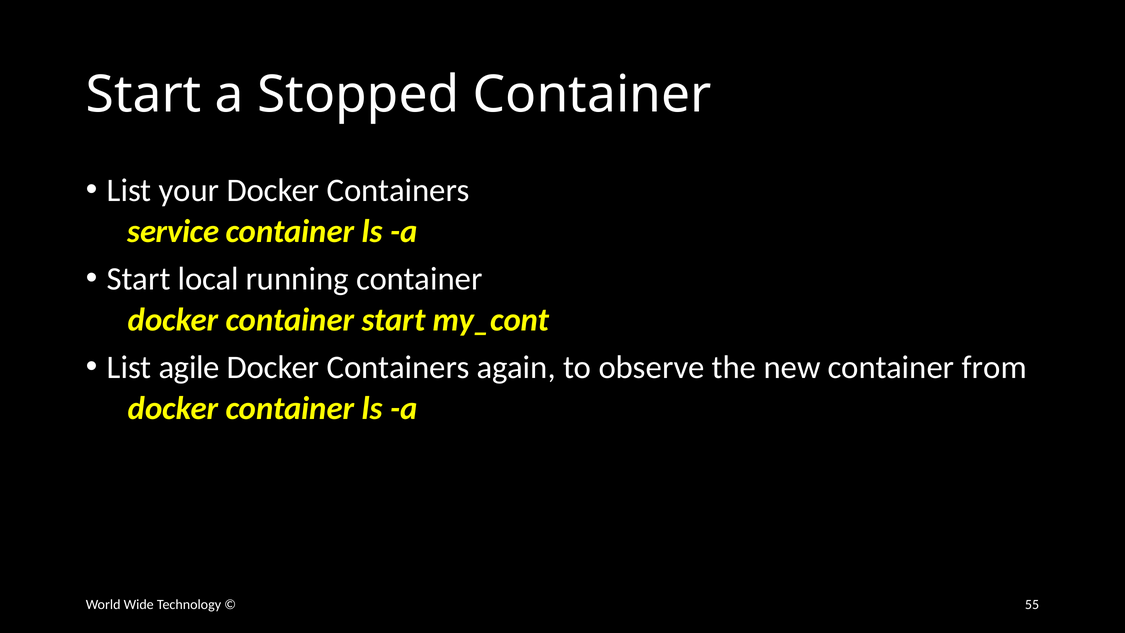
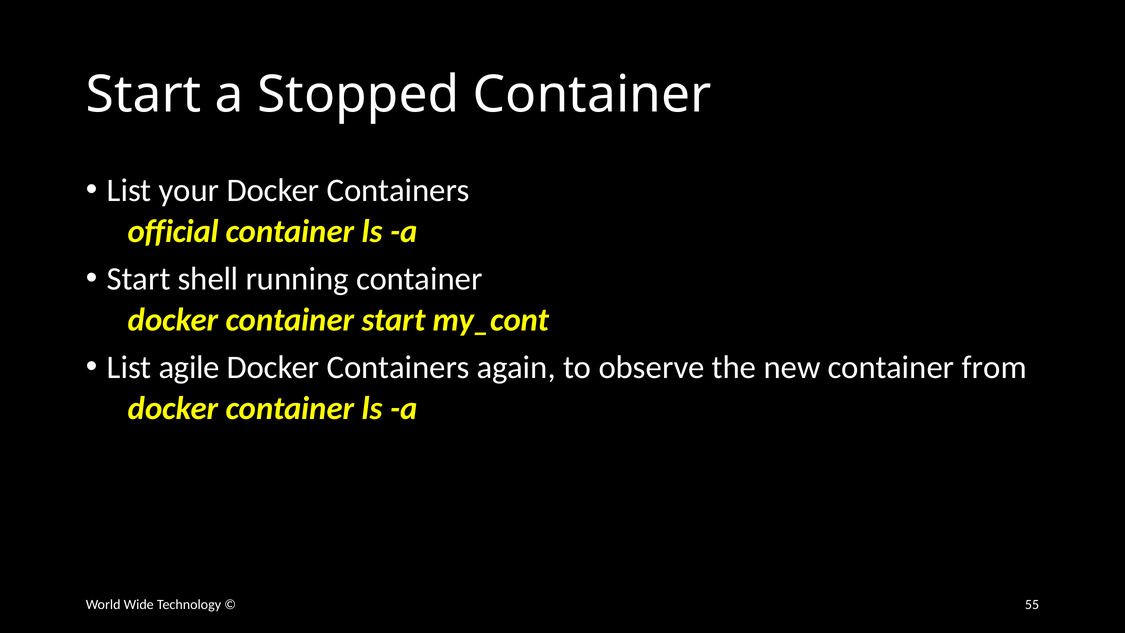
service: service -> official
local: local -> shell
